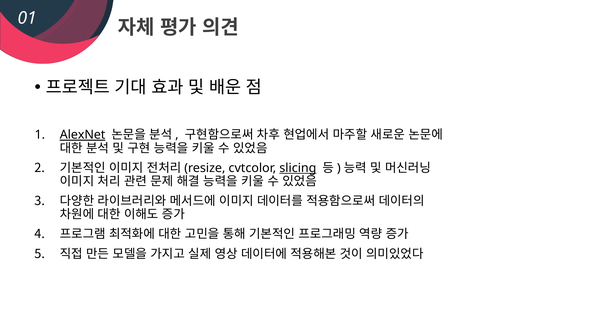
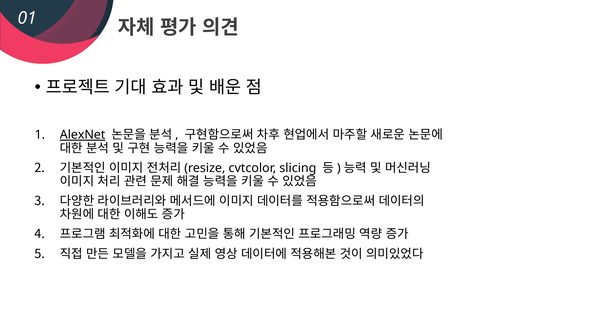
slicing underline: present -> none
